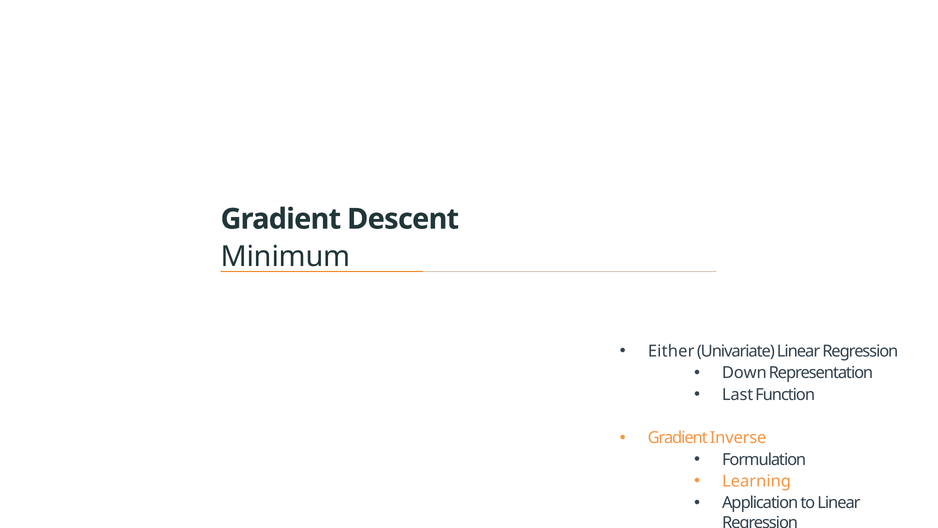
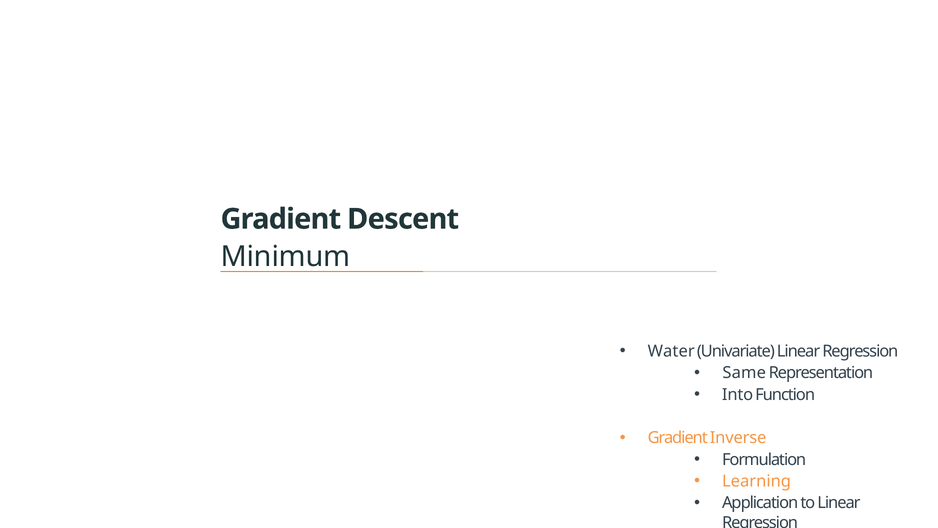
Either: Either -> Water
Down: Down -> Same
Last: Last -> Into
